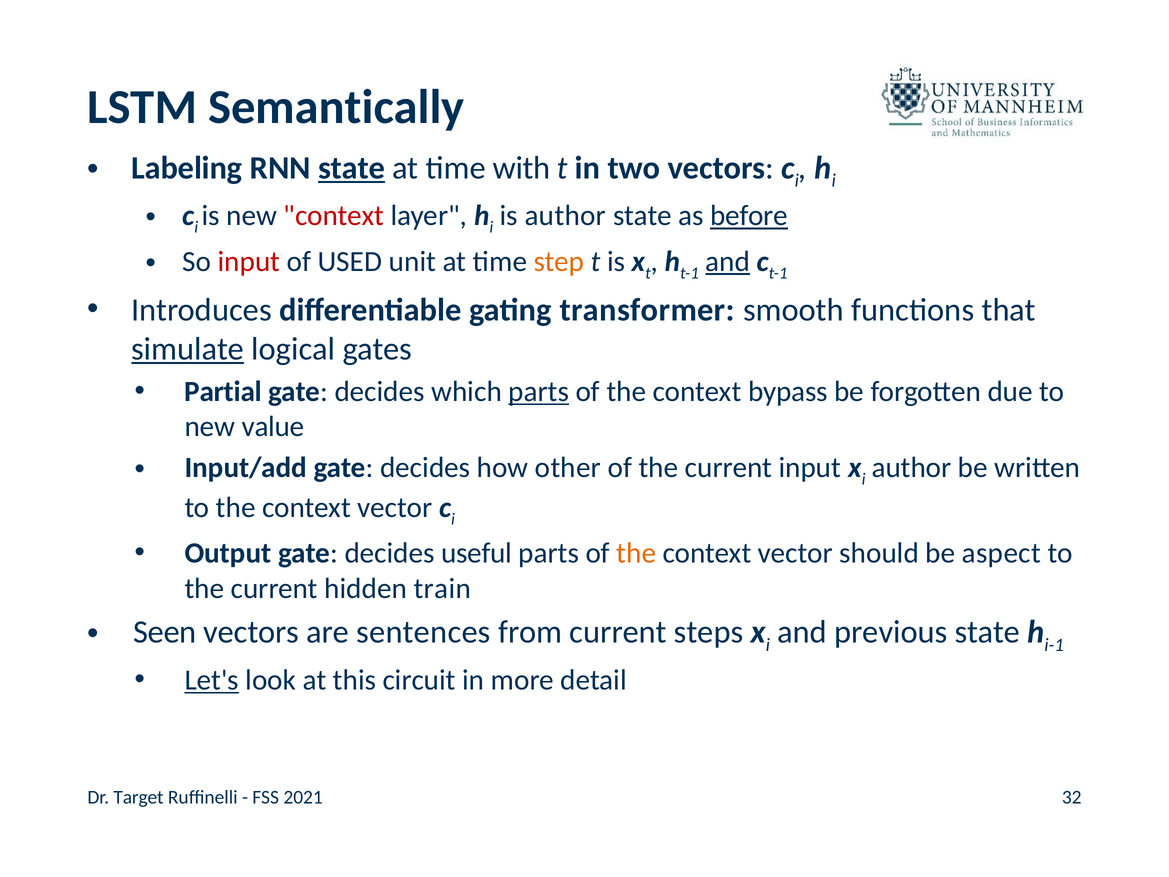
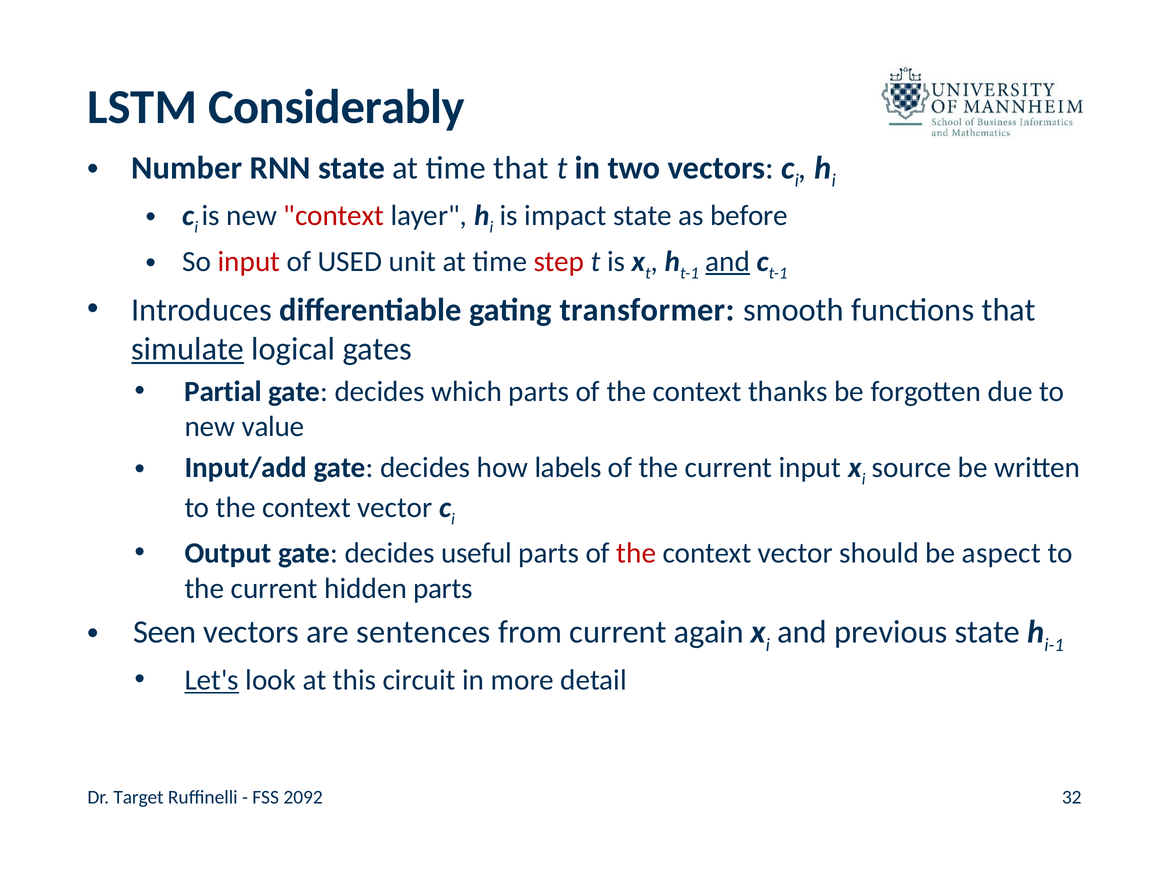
Semantically: Semantically -> Considerably
Labeling: Labeling -> Number
state at (352, 168) underline: present -> none
time with: with -> that
is author: author -> impact
before underline: present -> none
step colour: orange -> red
parts at (539, 392) underline: present -> none
bypass: bypass -> thanks
other: other -> labels
author at (912, 468): author -> source
the at (636, 553) colour: orange -> red
hidden train: train -> parts
steps: steps -> again
2021: 2021 -> 2092
